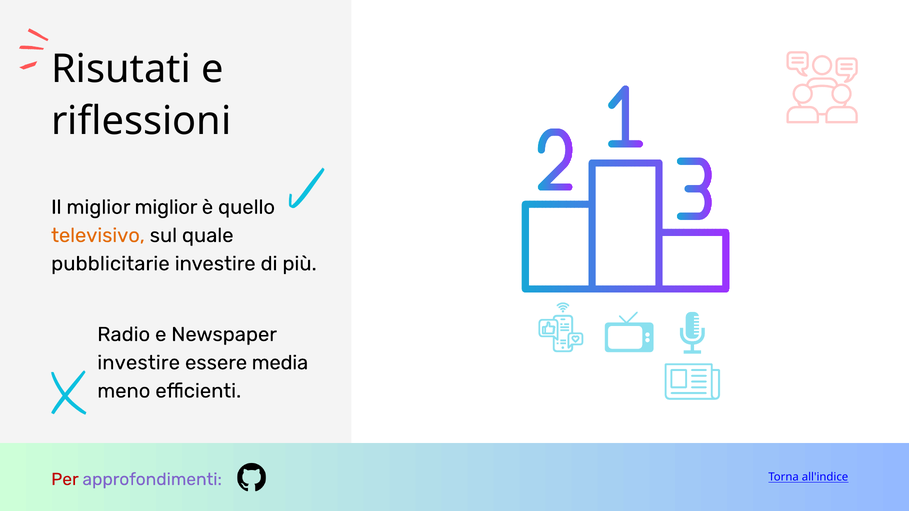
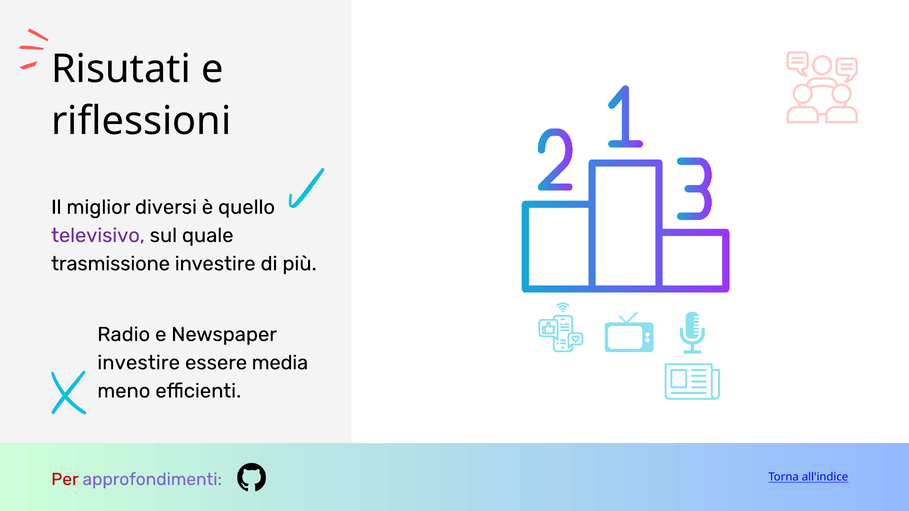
miglior miglior: miglior -> diversi
televisivo colour: orange -> purple
pubblicitarie: pubblicitarie -> trasmissione
